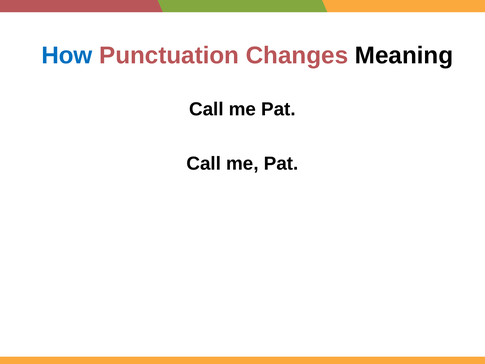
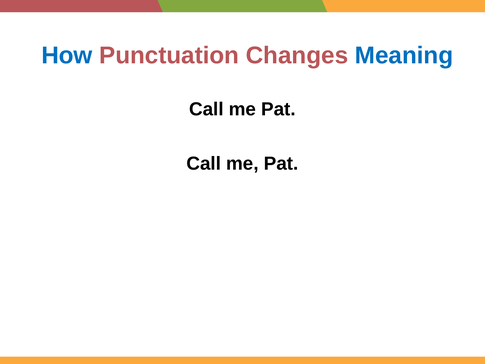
Meaning colour: black -> blue
